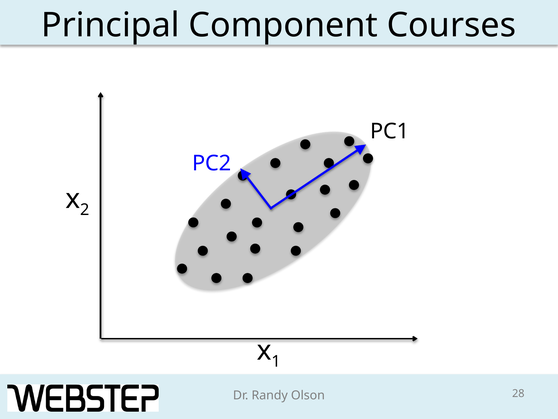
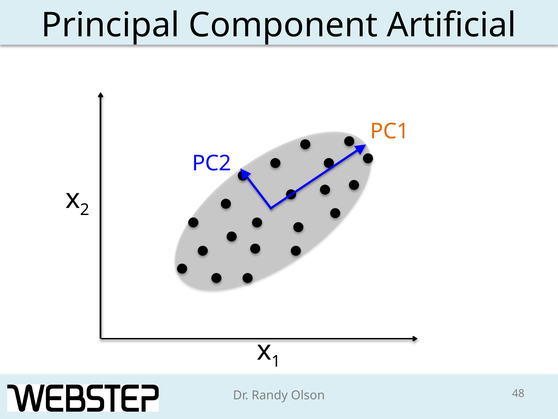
Courses: Courses -> Artificial
PC1 colour: black -> orange
28: 28 -> 48
